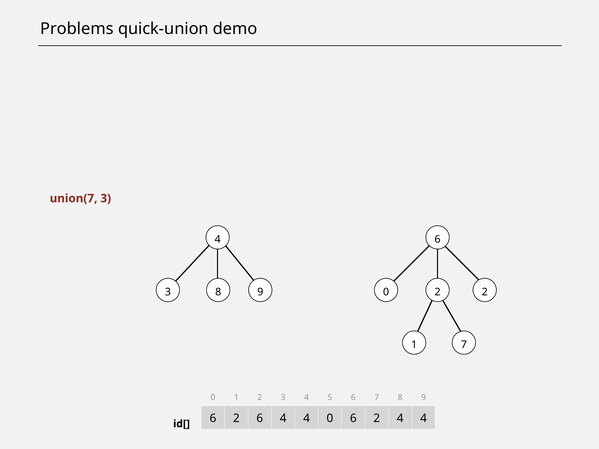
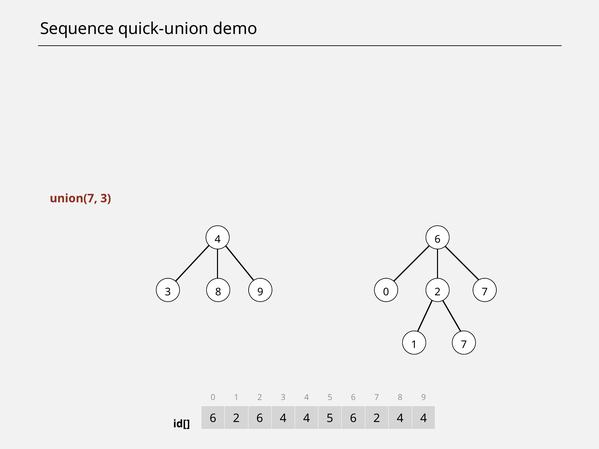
Problems: Problems -> Sequence
2 2: 2 -> 7
0 at (330, 418): 0 -> 5
